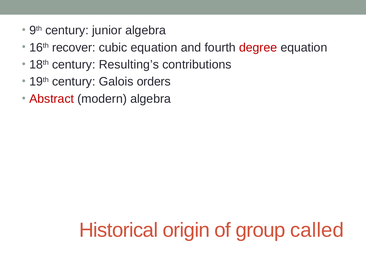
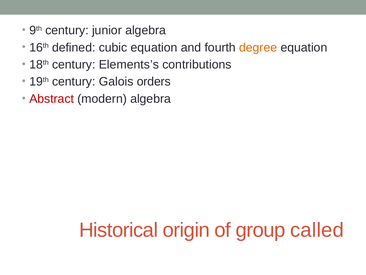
recover: recover -> defined
degree colour: red -> orange
Resulting’s: Resulting’s -> Elements’s
